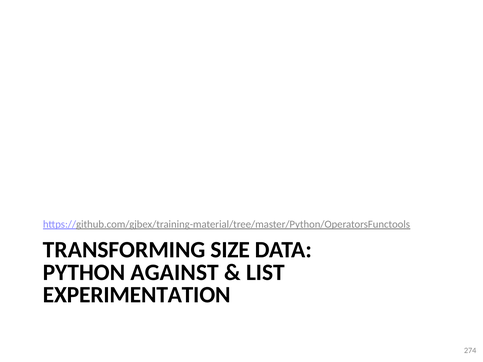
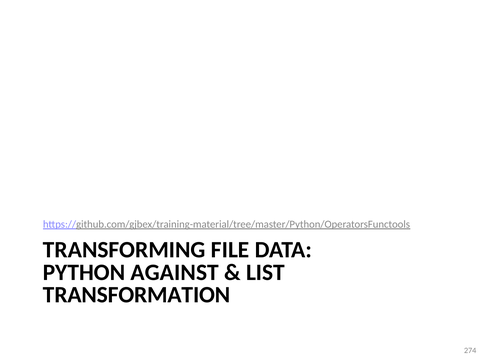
SIZE: SIZE -> FILE
EXPERIMENTATION: EXPERIMENTATION -> TRANSFORMATION
